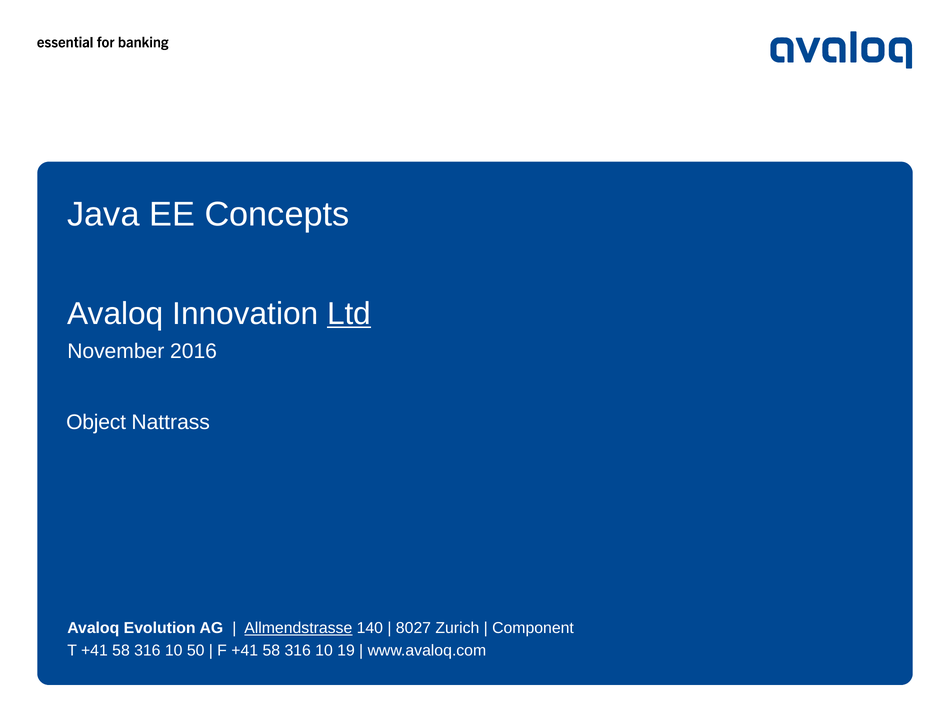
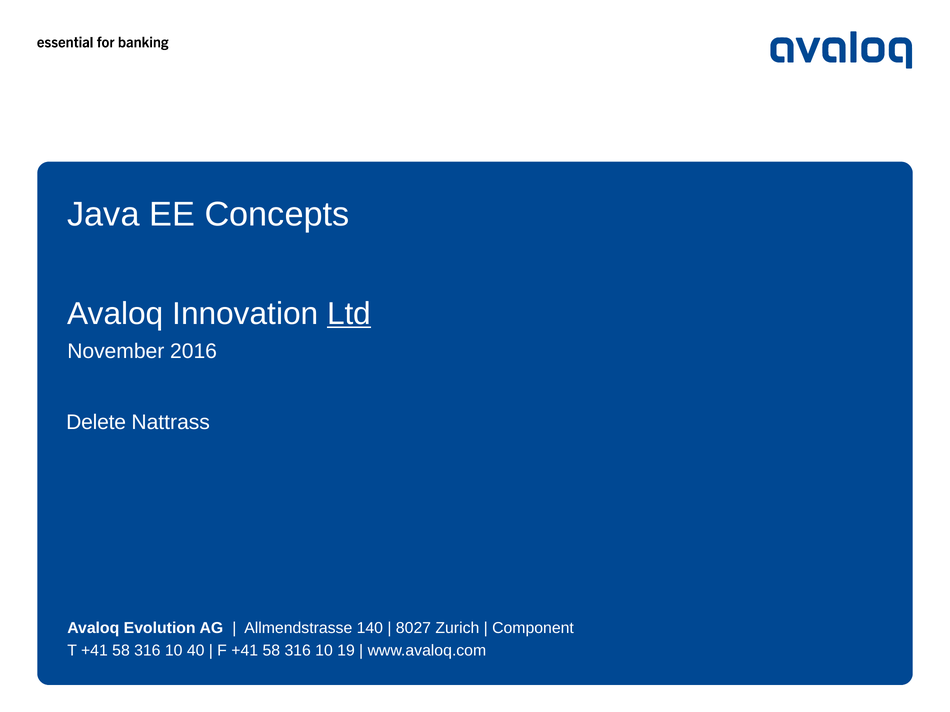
Object: Object -> Delete
Allmendstrasse underline: present -> none
50: 50 -> 40
